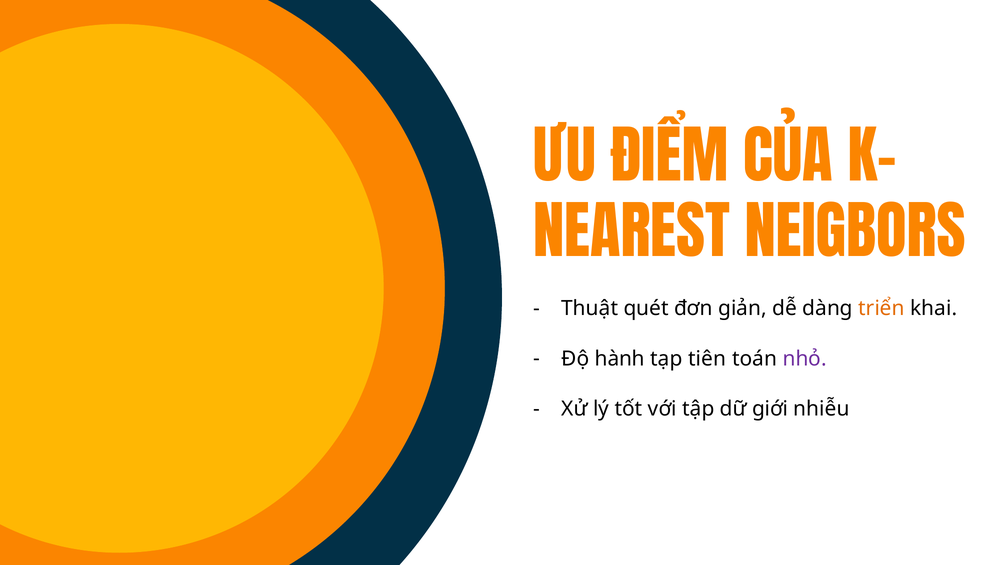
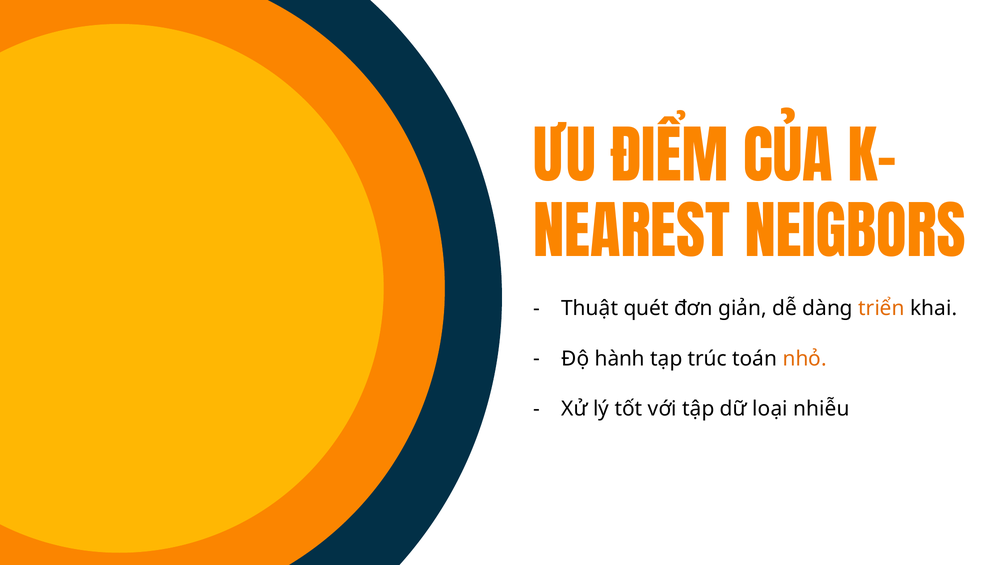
tiên: tiên -> trúc
nhỏ colour: purple -> orange
giới: giới -> loại
